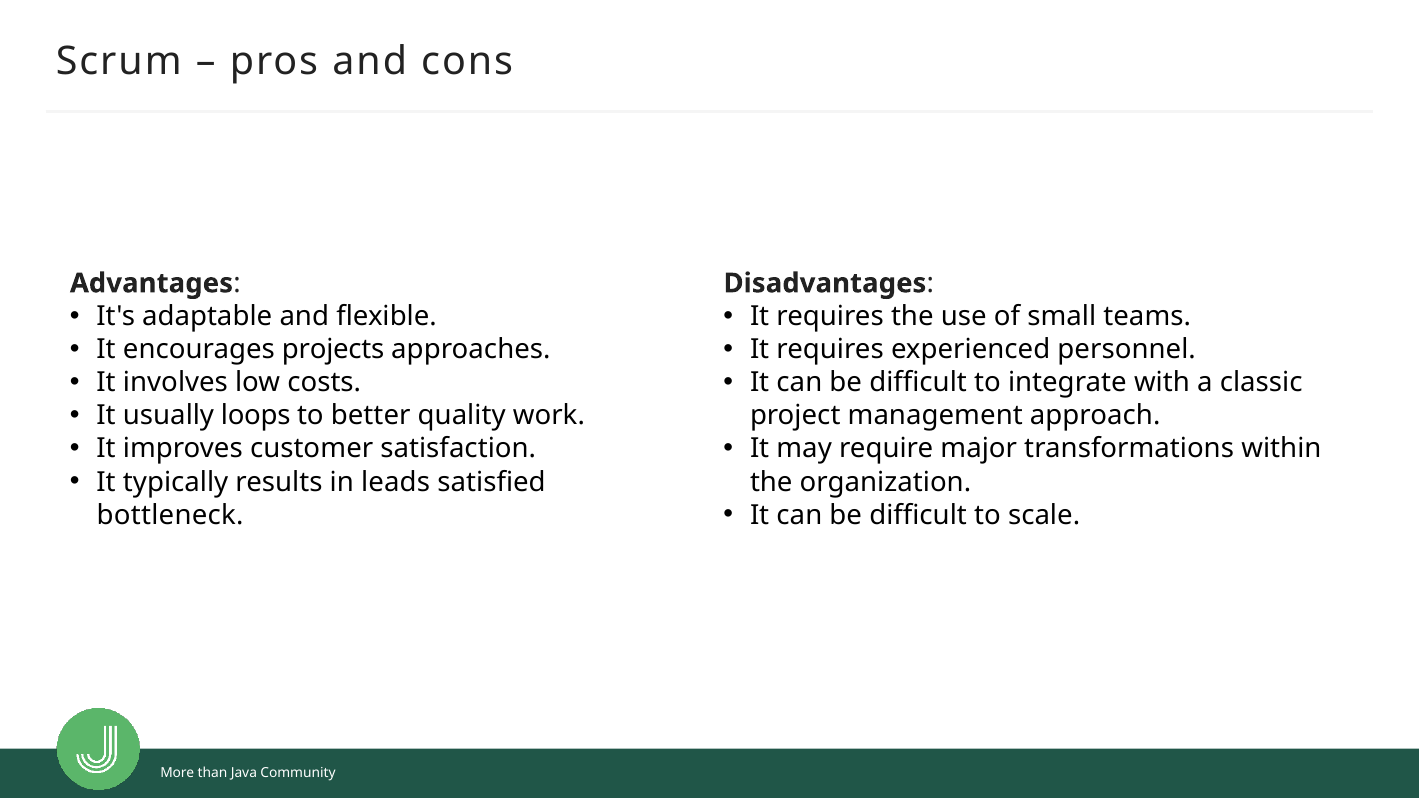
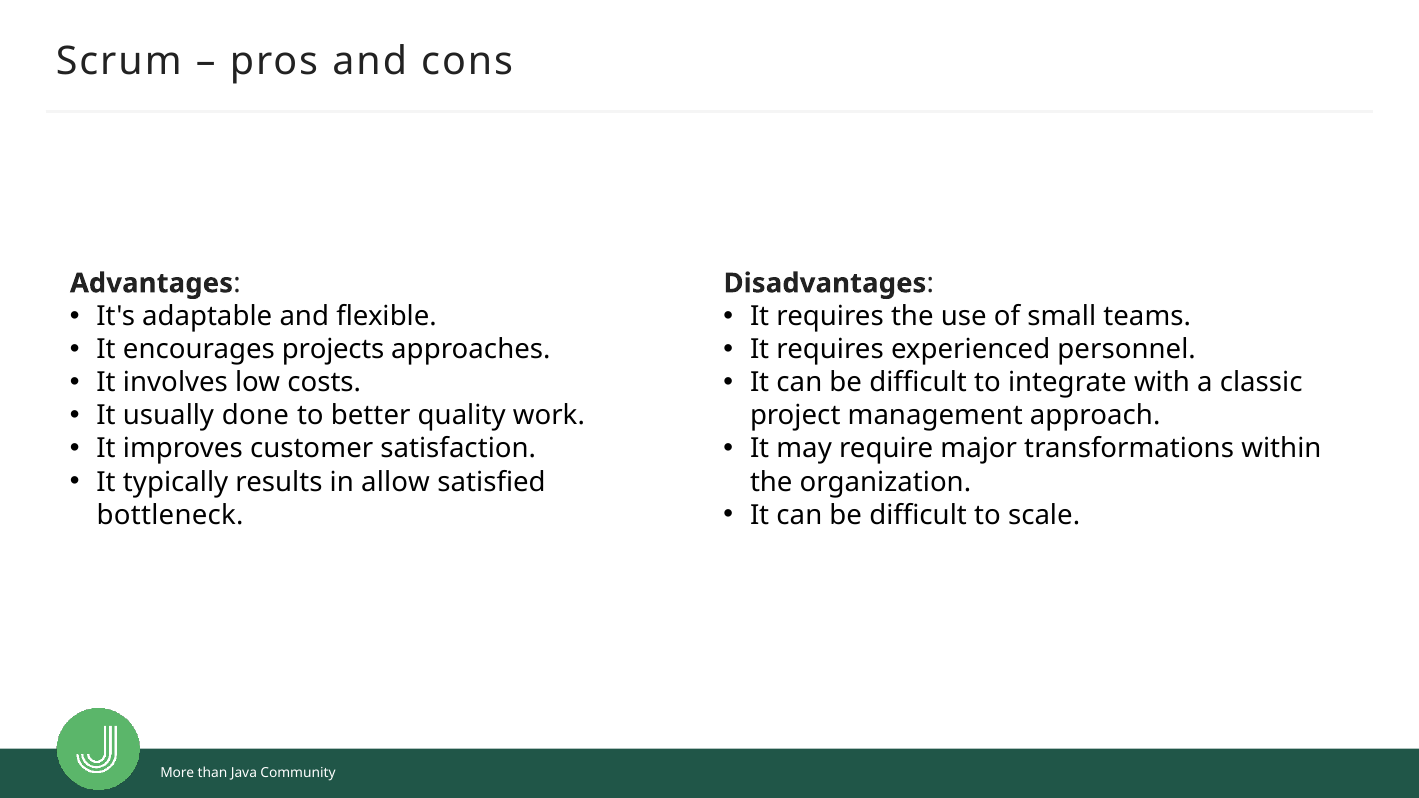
loops: loops -> done
leads: leads -> allow
